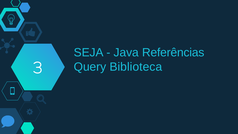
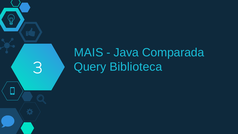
SEJA: SEJA -> MAIS
Referências: Referências -> Comparada
